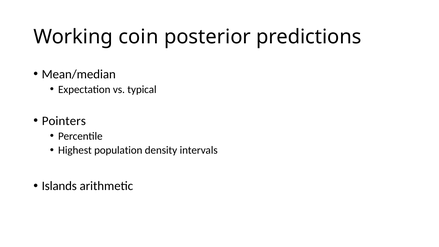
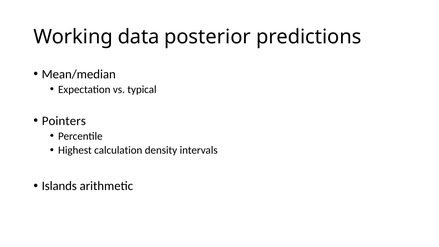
coin: coin -> data
population: population -> calculation
